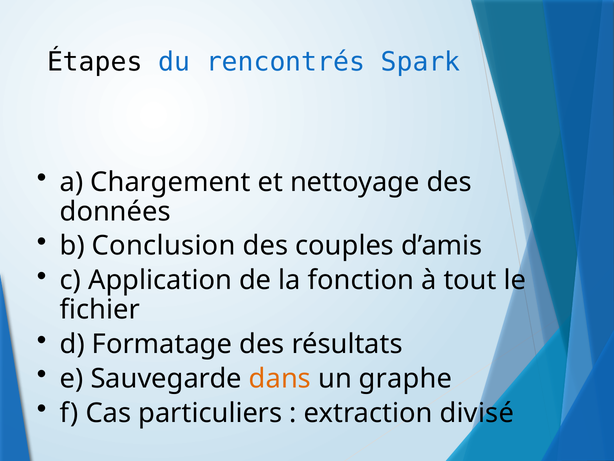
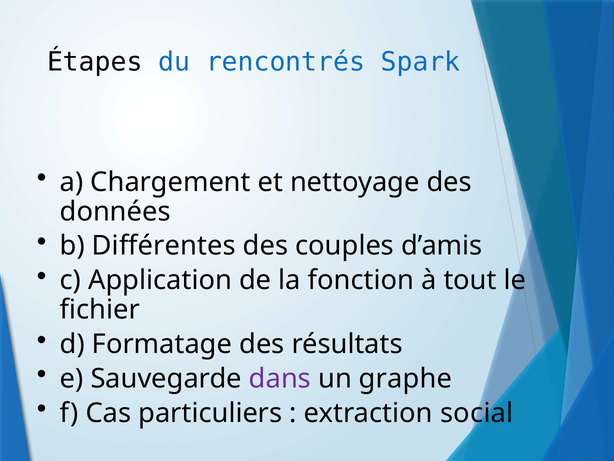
Conclusion: Conclusion -> Différentes
dans colour: orange -> purple
divisé: divisé -> social
